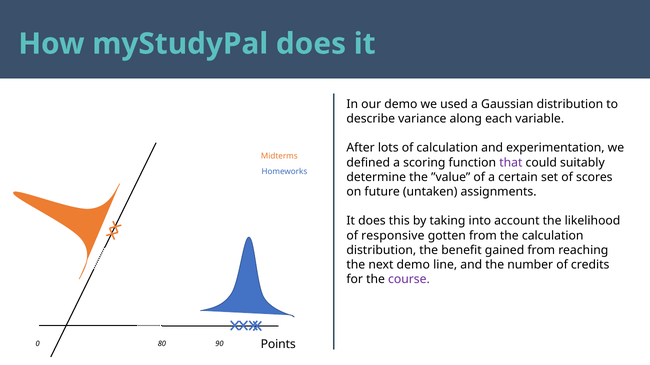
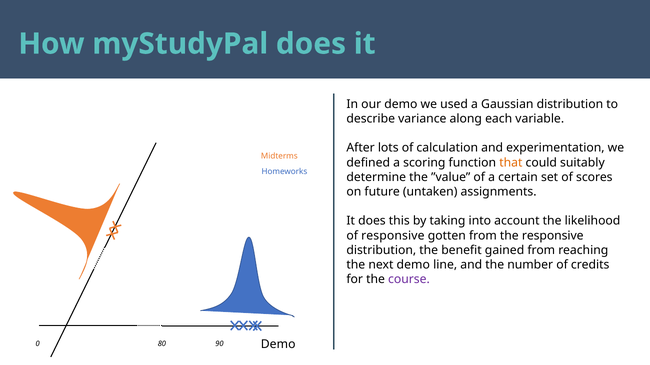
that colour: purple -> orange
the calculation: calculation -> responsive
Points at (278, 345): Points -> Demo
